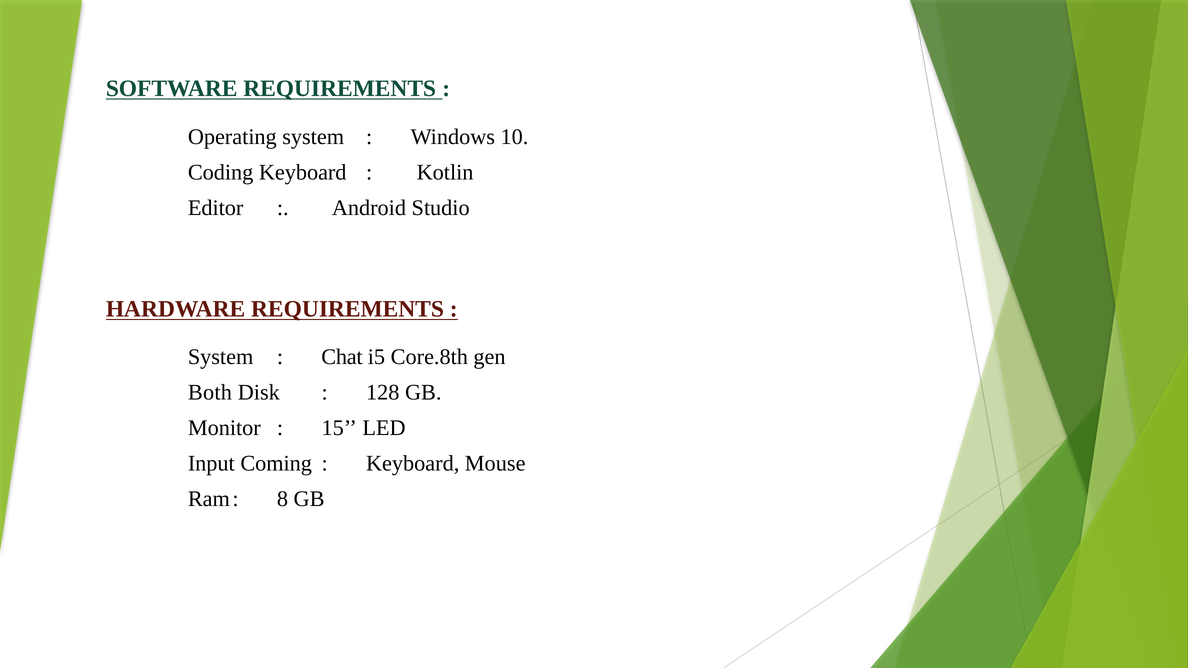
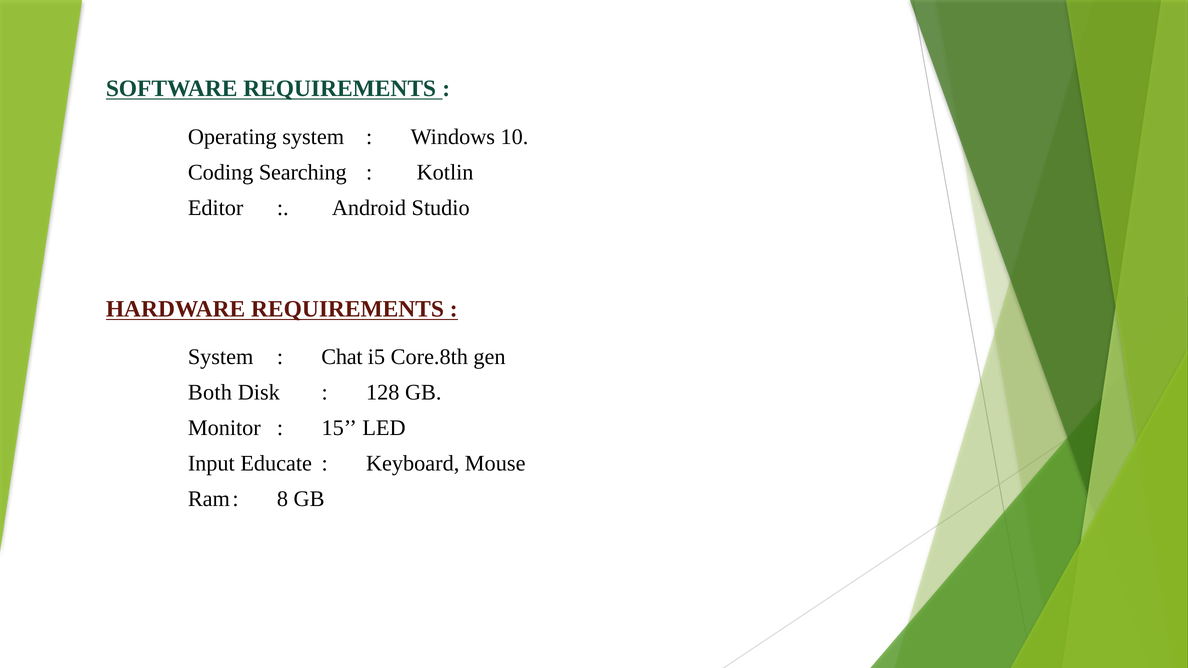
Coding Keyboard: Keyboard -> Searching
Coming: Coming -> Educate
